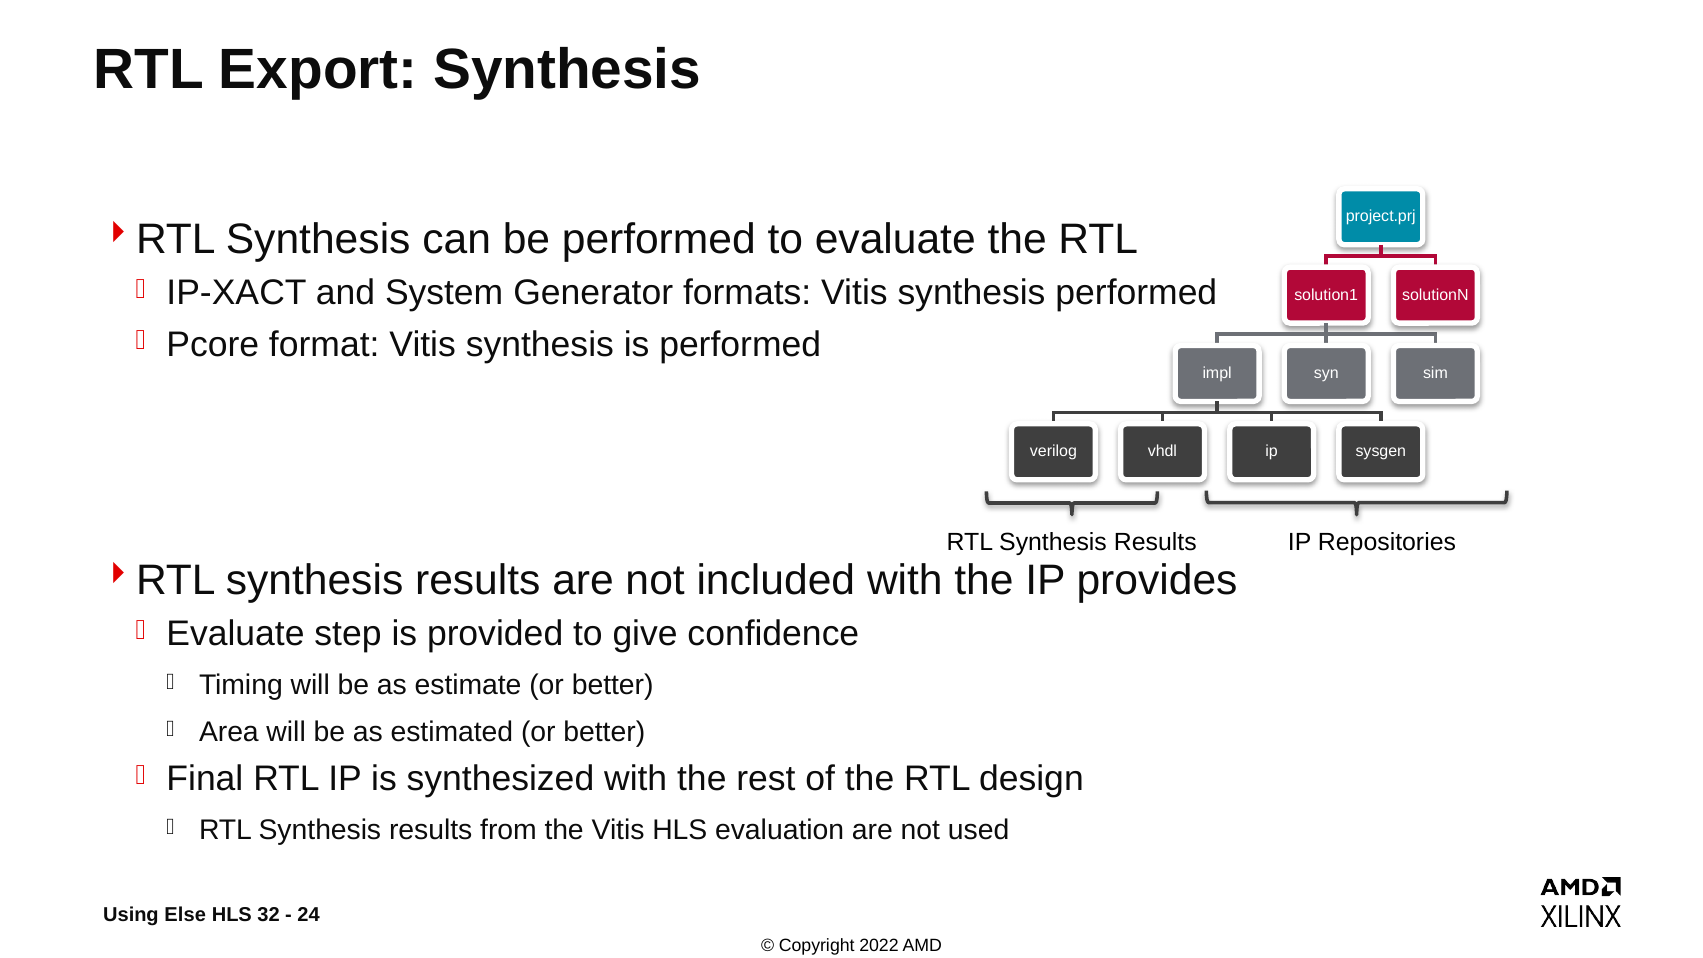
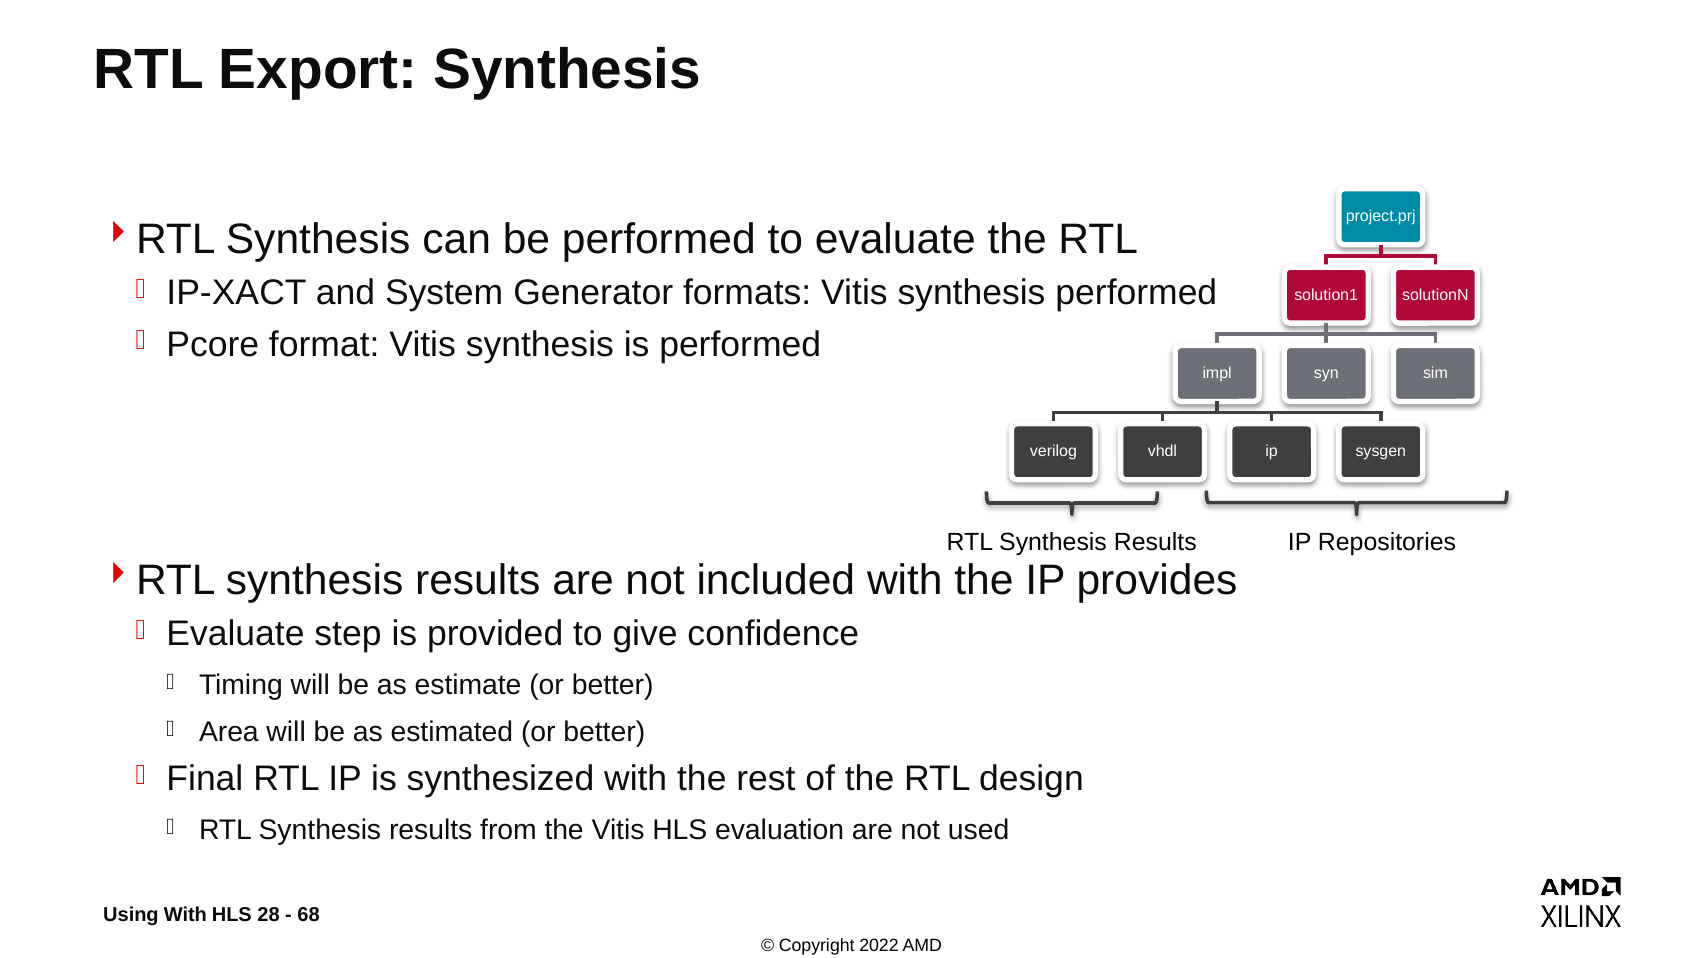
Using Else: Else -> With
32: 32 -> 28
24: 24 -> 68
